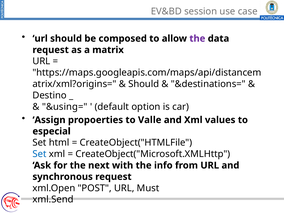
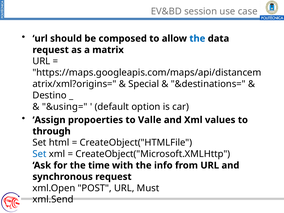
the at (197, 39) colour: purple -> blue
Should at (144, 84): Should -> Special
especial: especial -> through
next: next -> time
